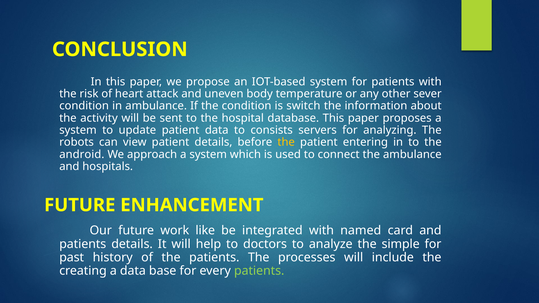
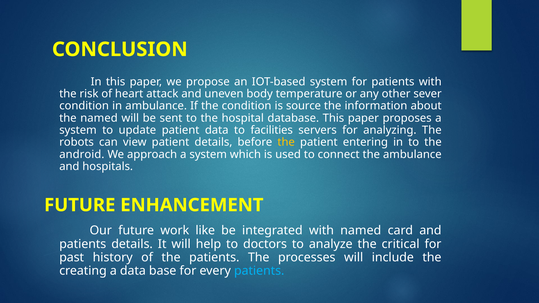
switch: switch -> source
the activity: activity -> named
consists: consists -> facilities
simple: simple -> critical
patients at (259, 271) colour: light green -> light blue
